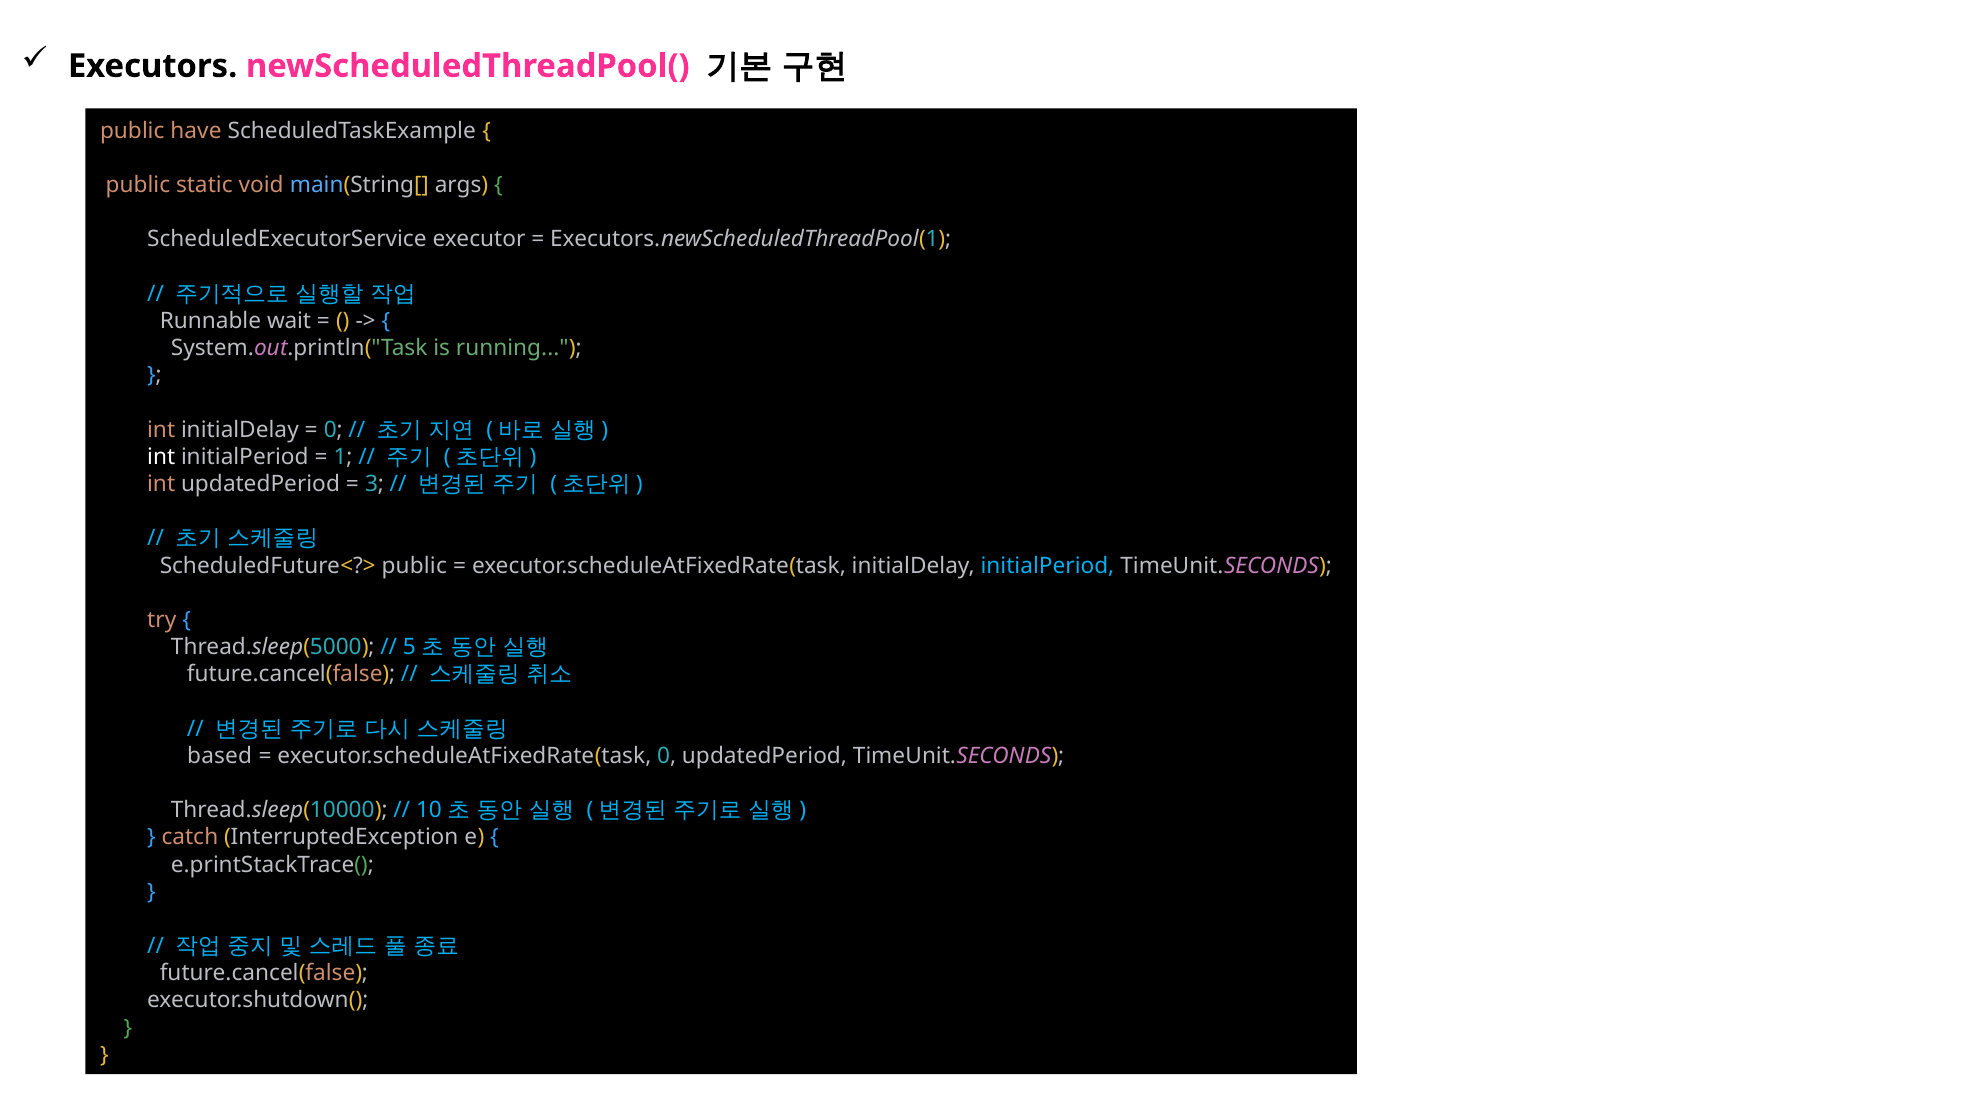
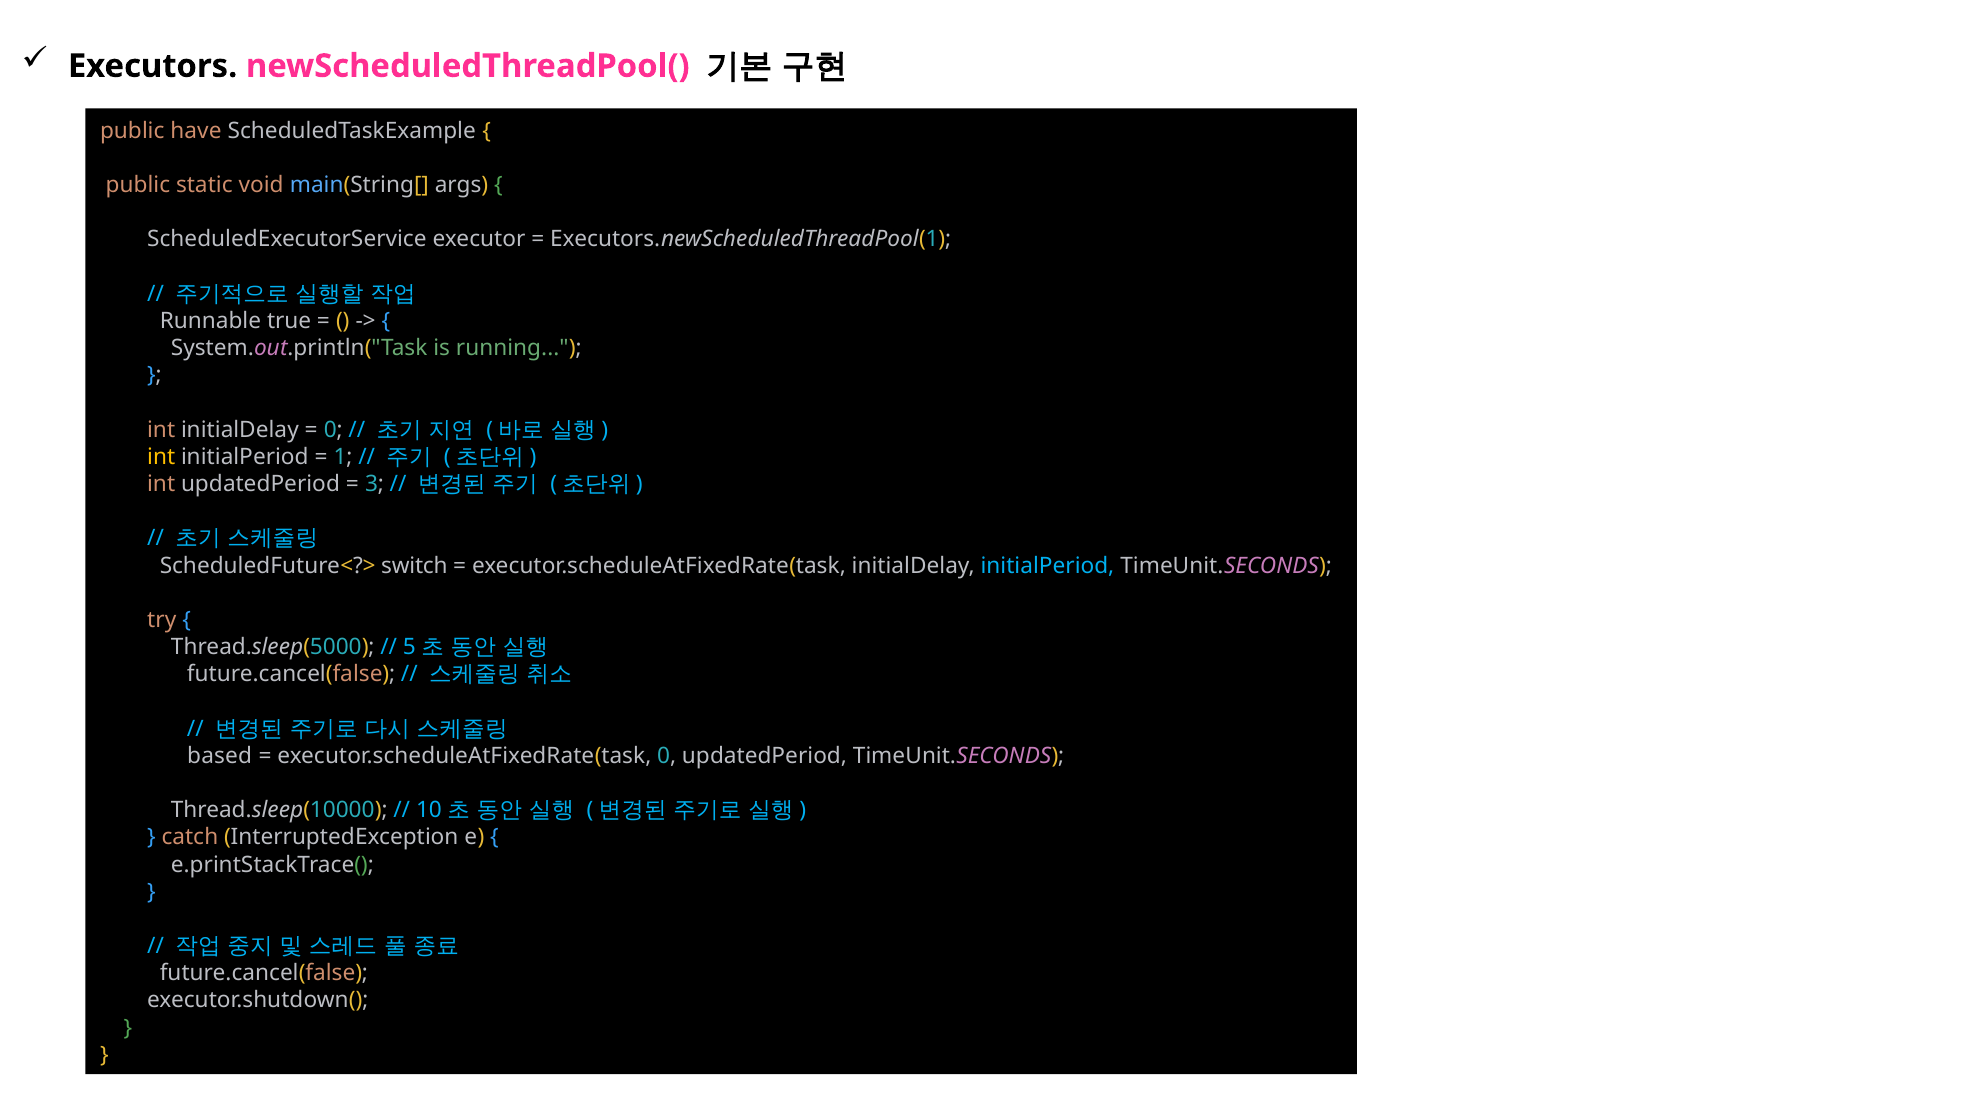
wait: wait -> true
int at (161, 457) colour: white -> yellow
ScheduledFuture<?> public: public -> switch
